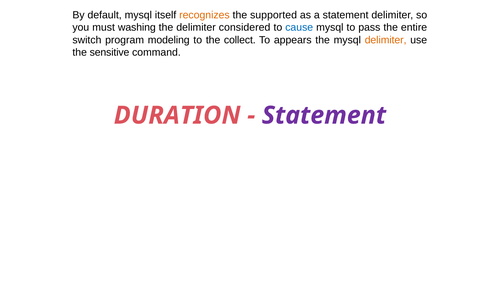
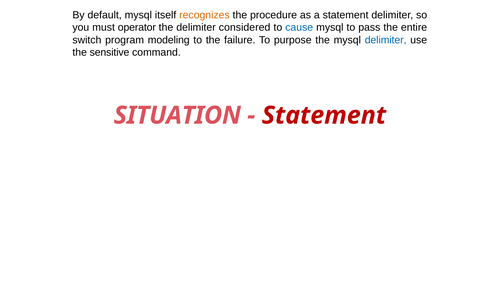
supported: supported -> procedure
washing: washing -> operator
collect: collect -> failure
appears: appears -> purpose
delimiter at (386, 40) colour: orange -> blue
DURATION: DURATION -> SITUATION
Statement at (324, 115) colour: purple -> red
